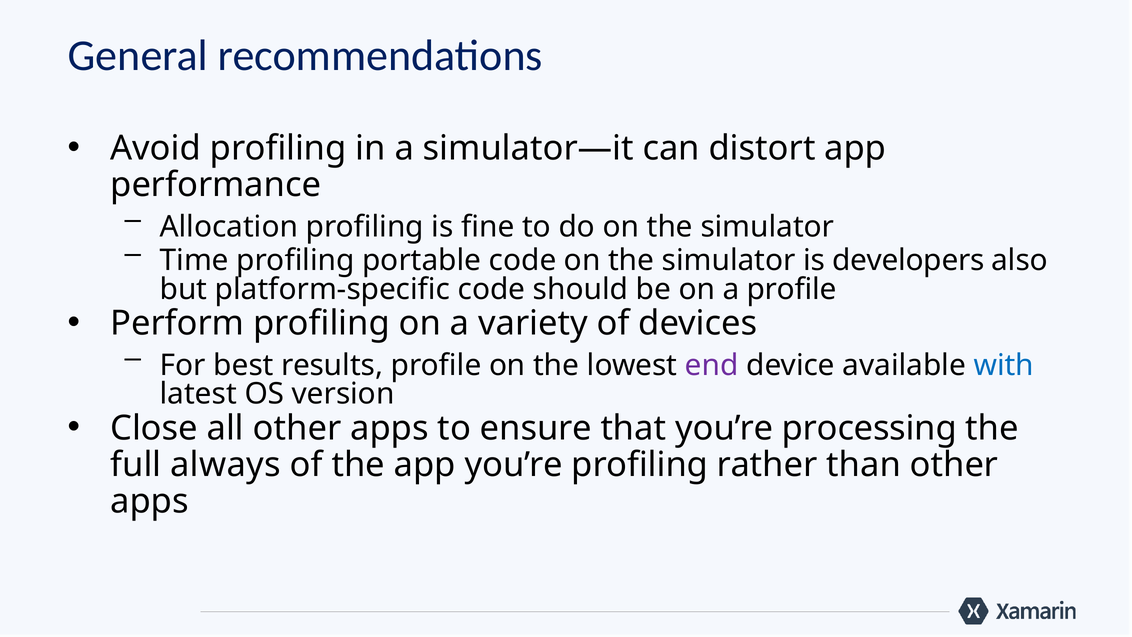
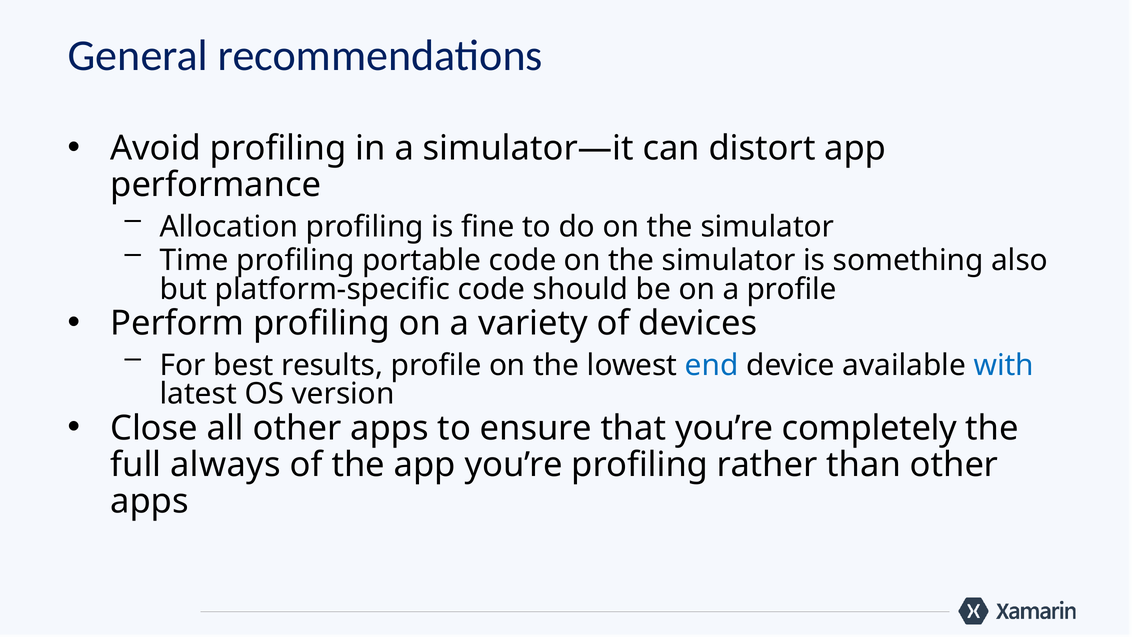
developers: developers -> something
end colour: purple -> blue
processing: processing -> completely
